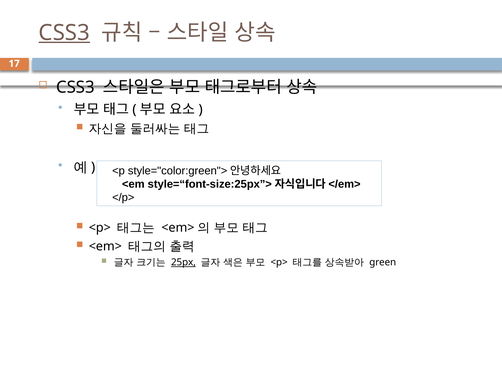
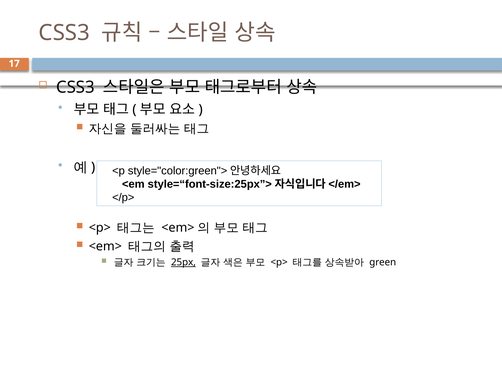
CSS3 at (64, 33) underline: present -> none
